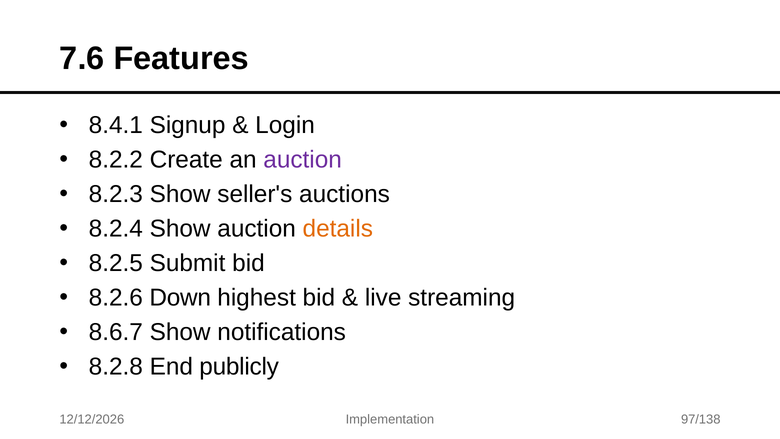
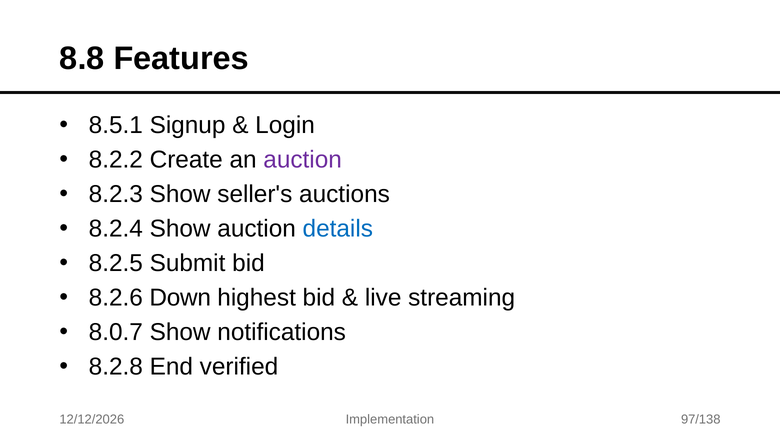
7.6: 7.6 -> 8.8
8.4.1: 8.4.1 -> 8.5.1
details colour: orange -> blue
8.6.7: 8.6.7 -> 8.0.7
publicly: publicly -> verified
